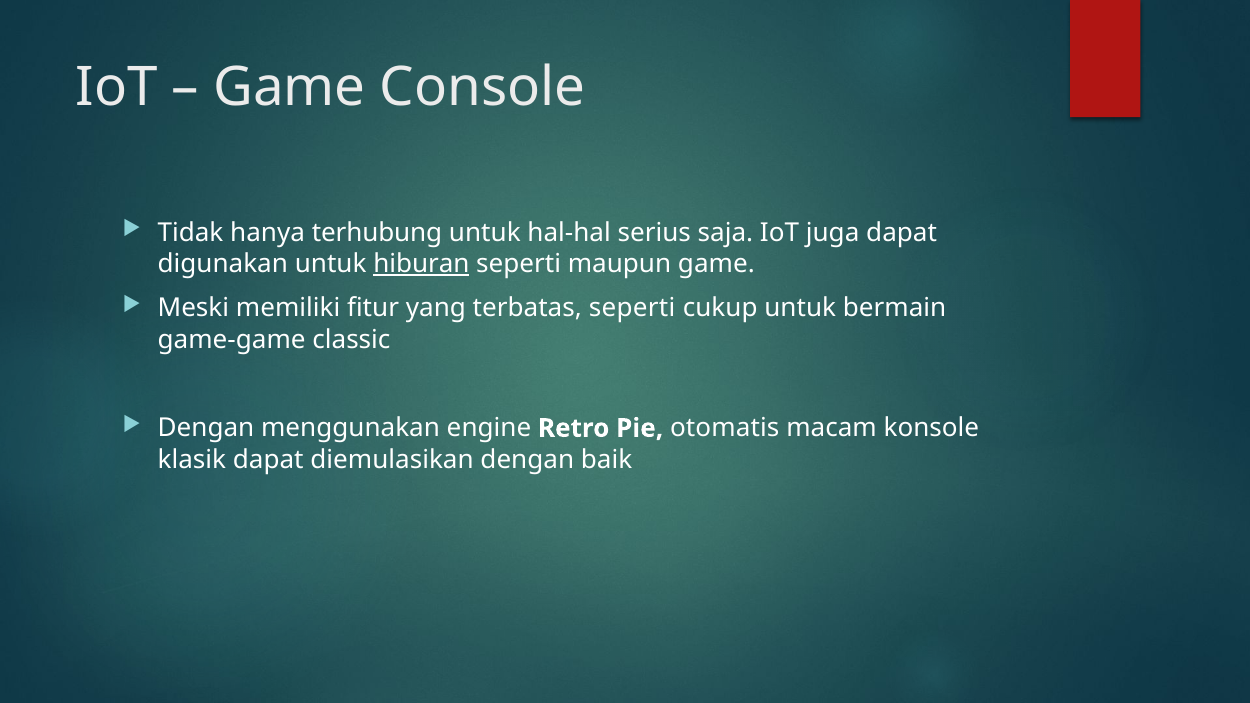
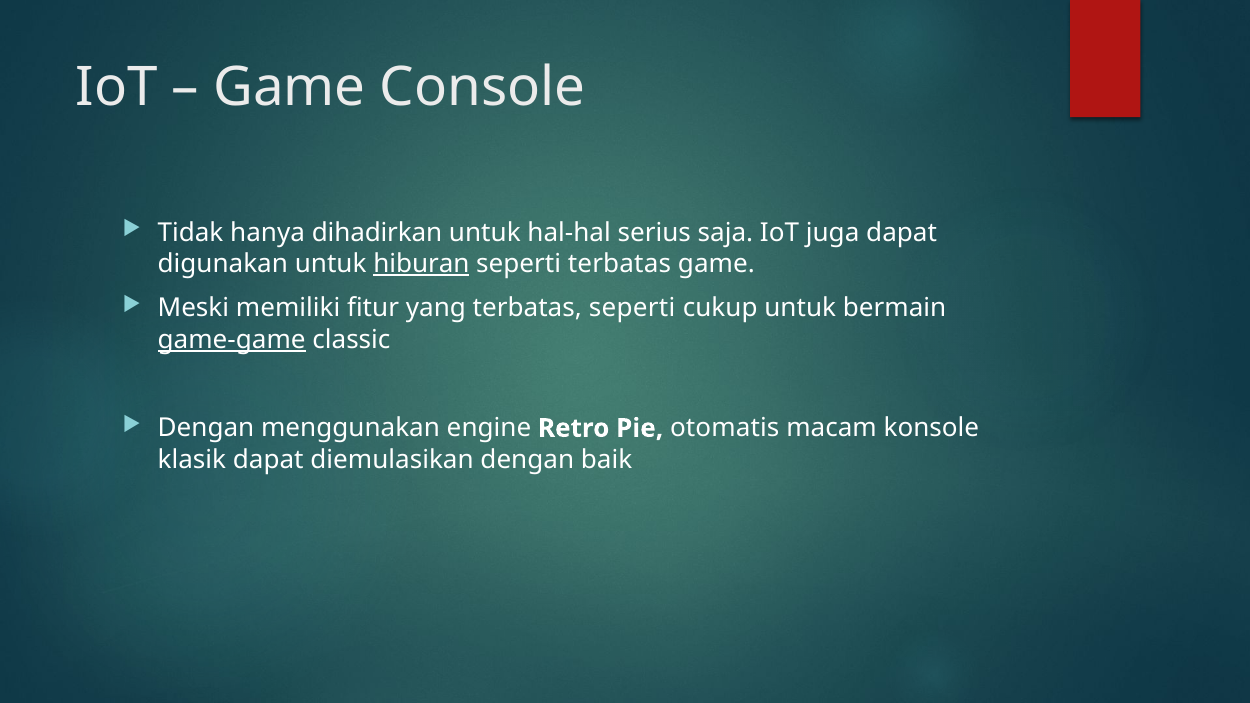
terhubung: terhubung -> dihadirkan
seperti maupun: maupun -> terbatas
game-game underline: none -> present
